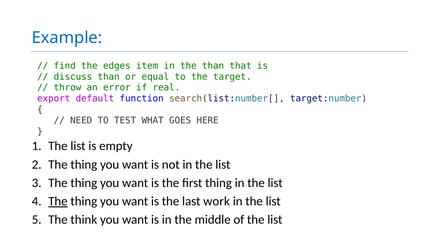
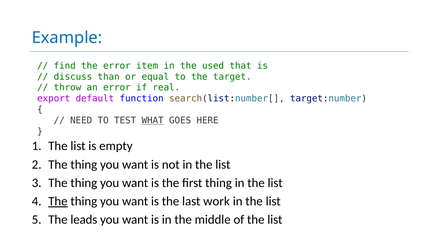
the edges: edges -> error
the than: than -> used
WHAT underline: none -> present
think: think -> leads
